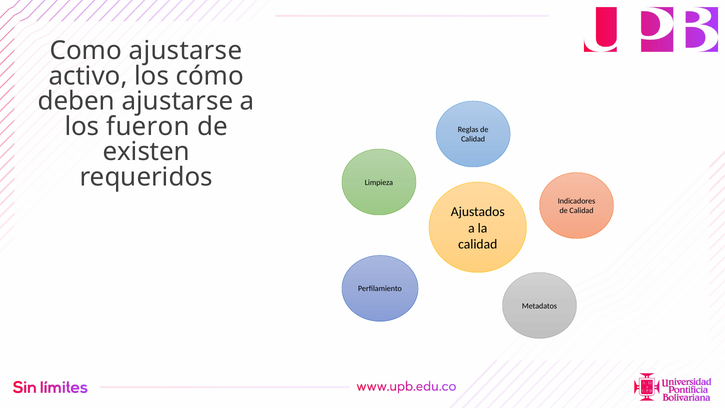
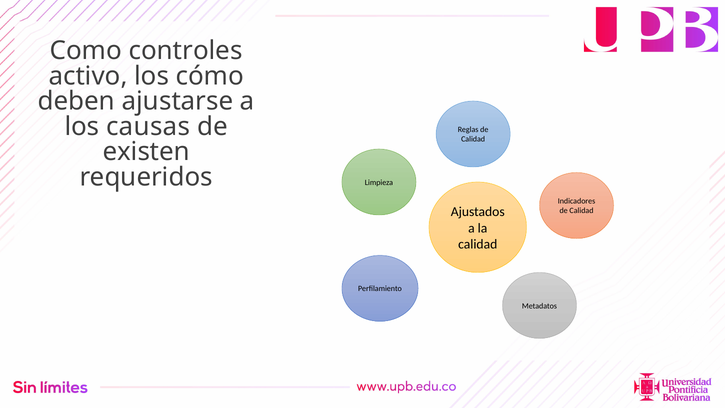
Como ajustarse: ajustarse -> controles
fueron: fueron -> causas
